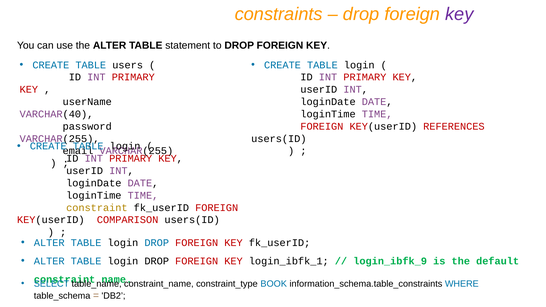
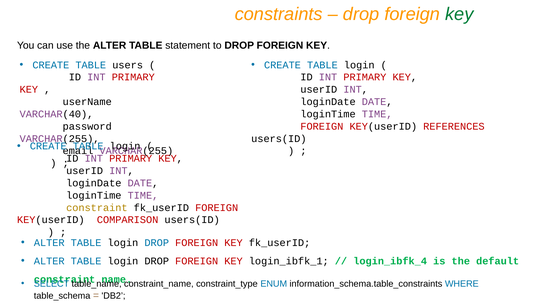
key at (459, 14) colour: purple -> green
login_ibfk_9: login_ibfk_9 -> login_ibfk_4
BOOK: BOOK -> ENUM
